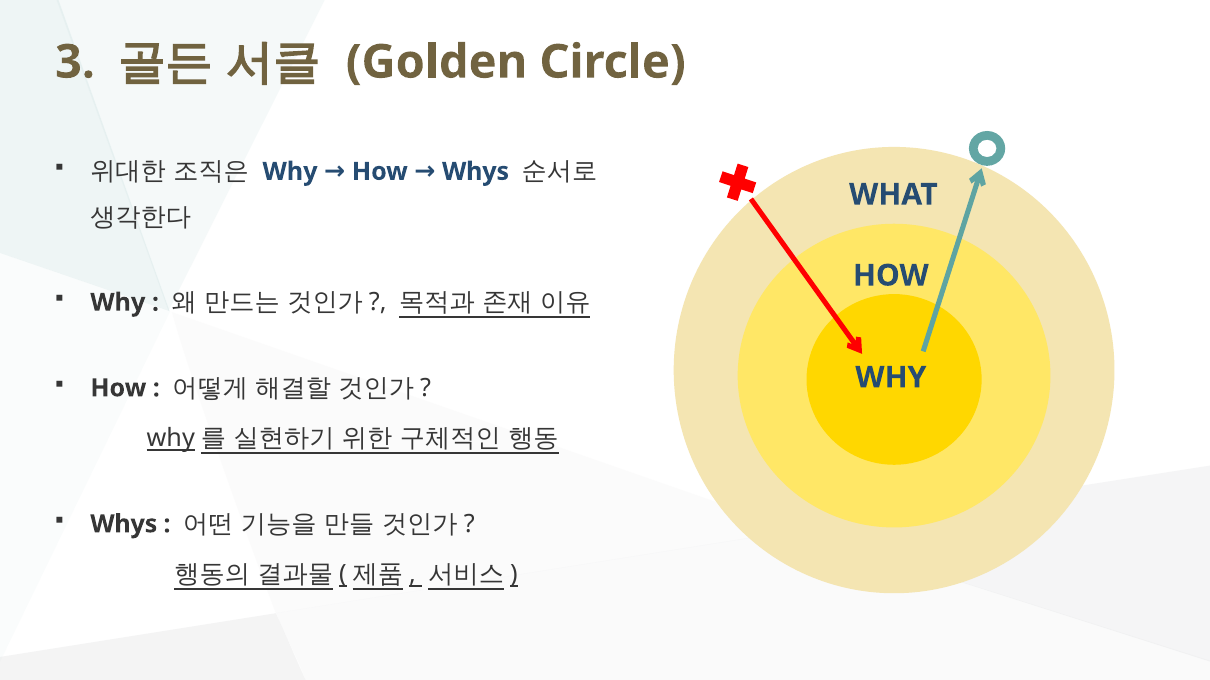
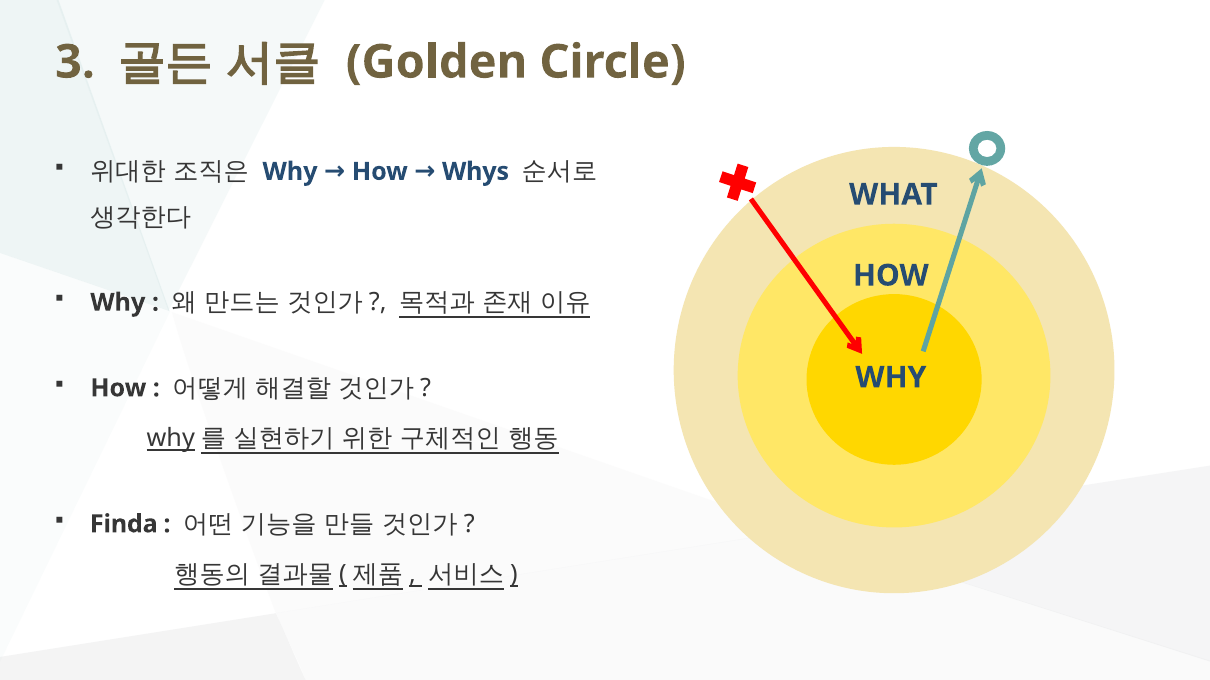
Whys at (124, 525): Whys -> Finda
